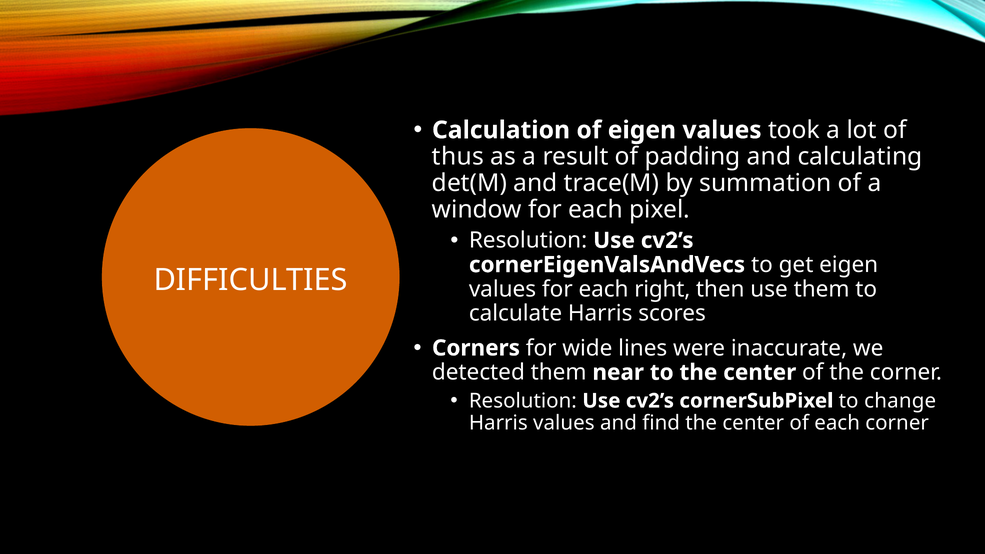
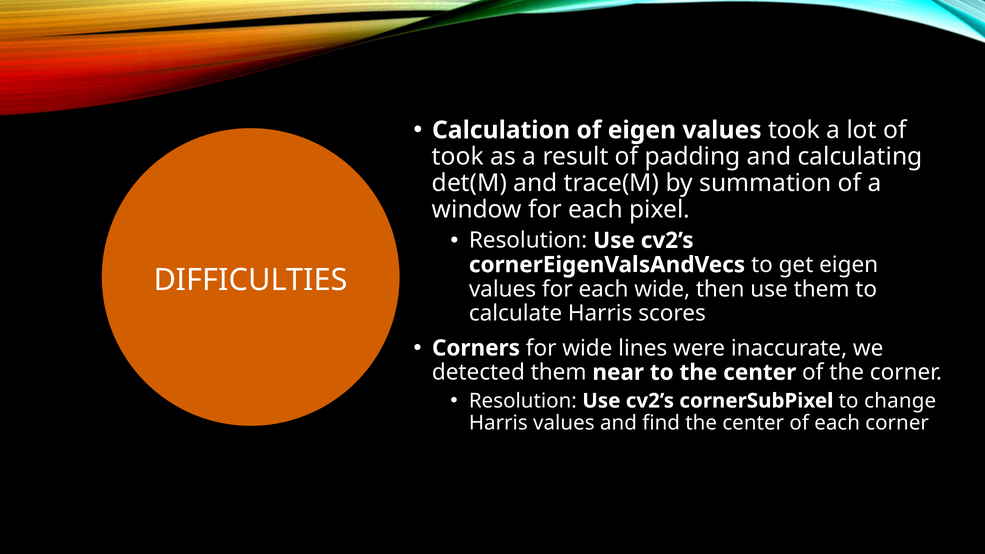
thus at (458, 157): thus -> took
each right: right -> wide
